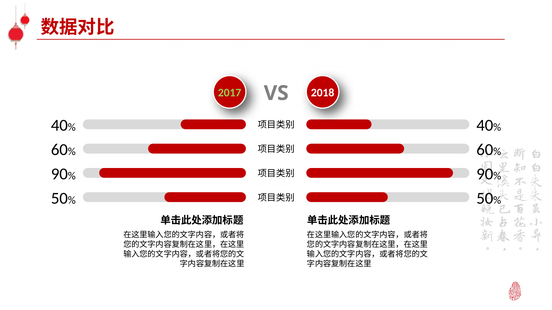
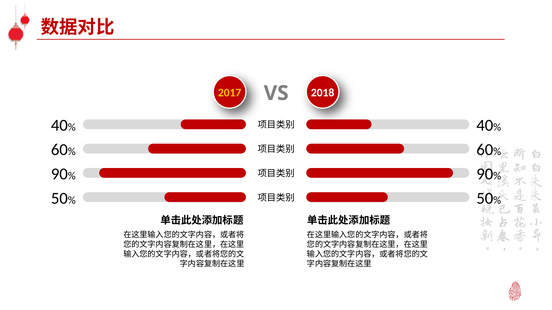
2017 colour: light green -> yellow
